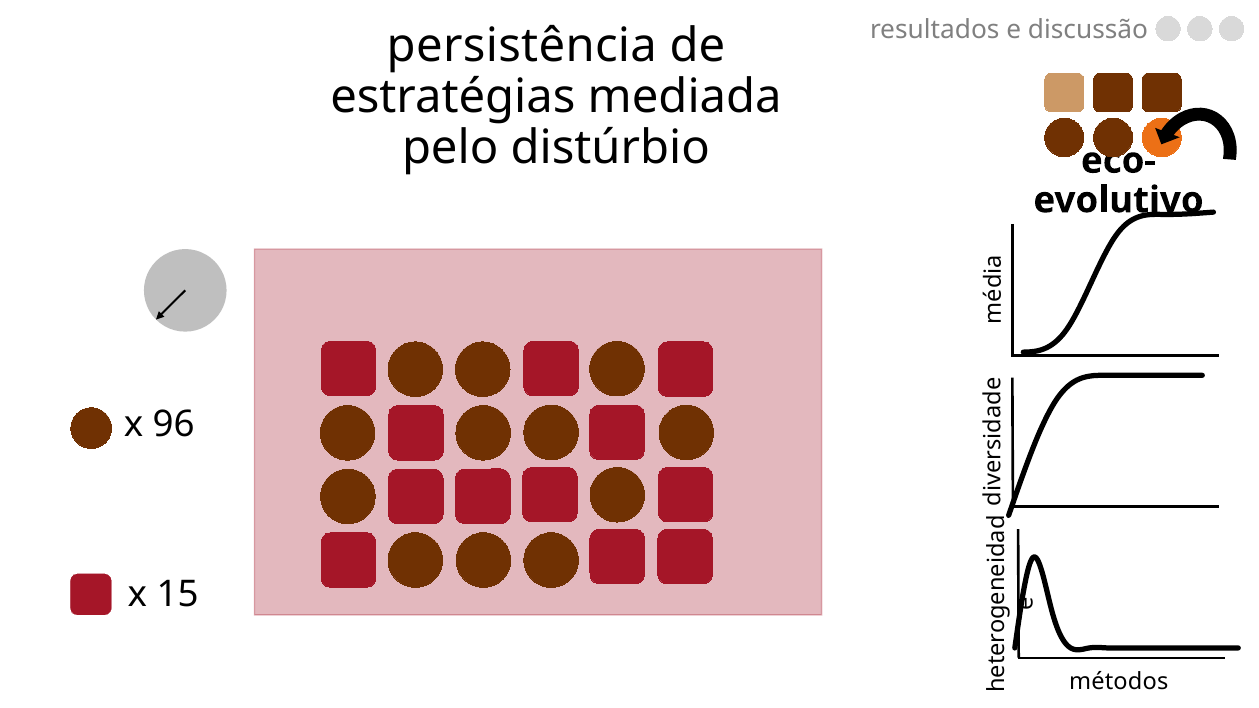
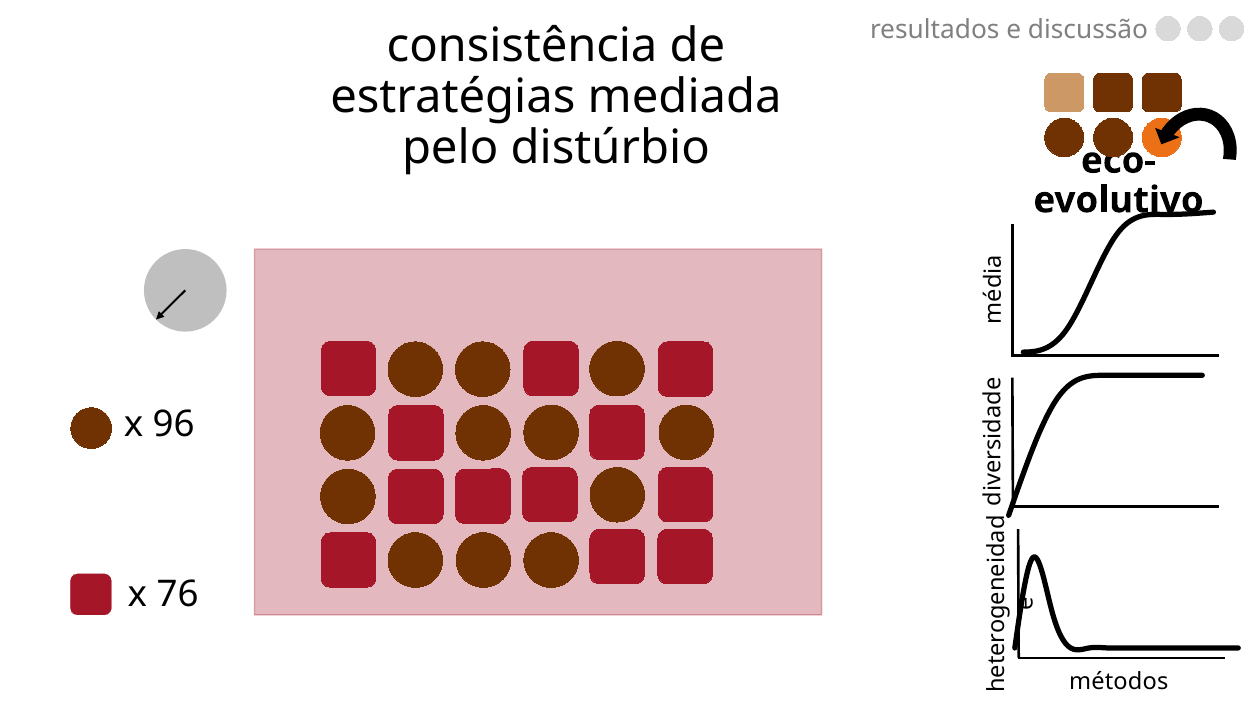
persistência: persistência -> consistência
15: 15 -> 76
